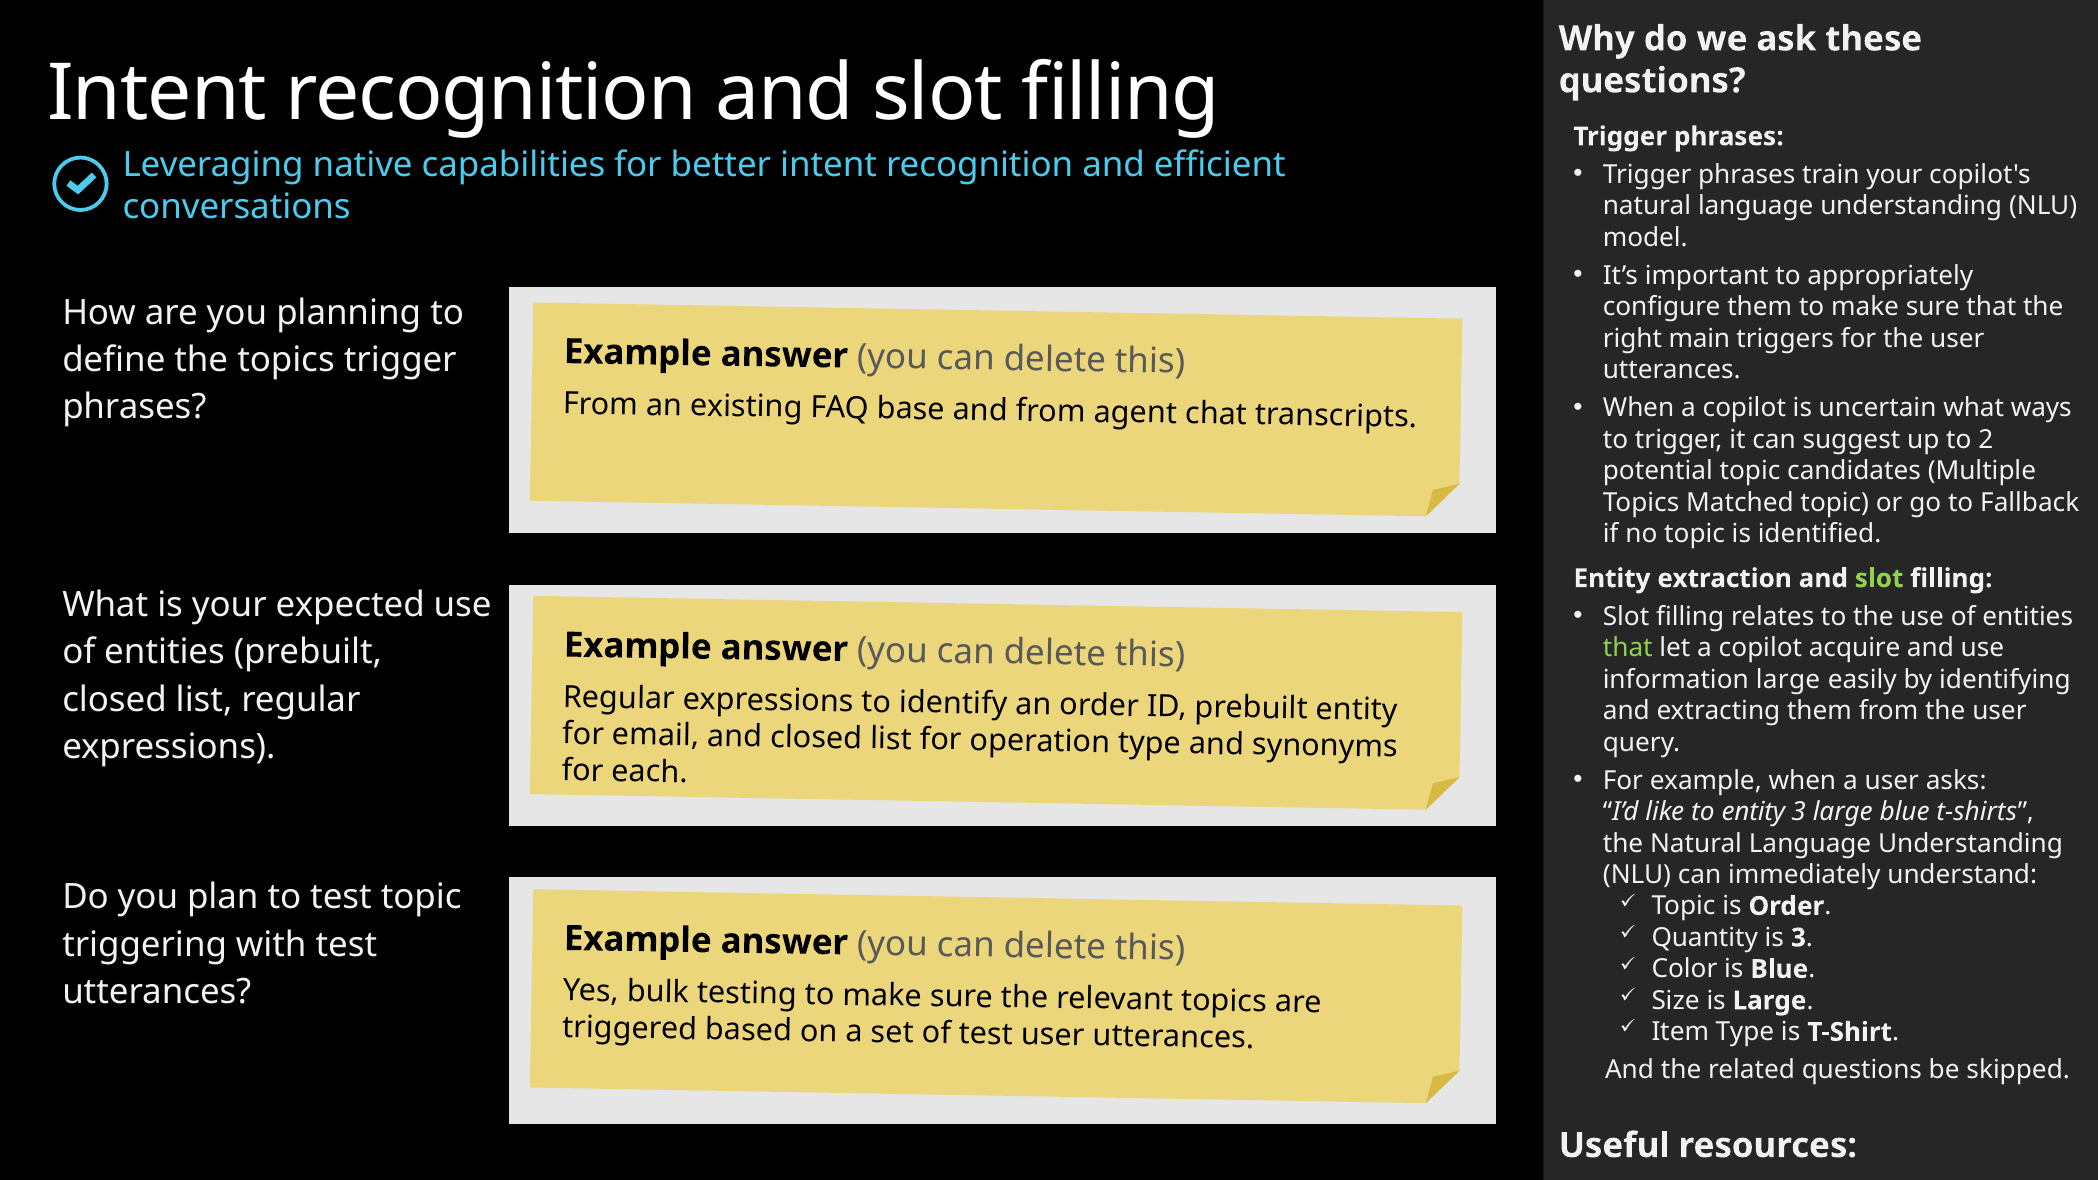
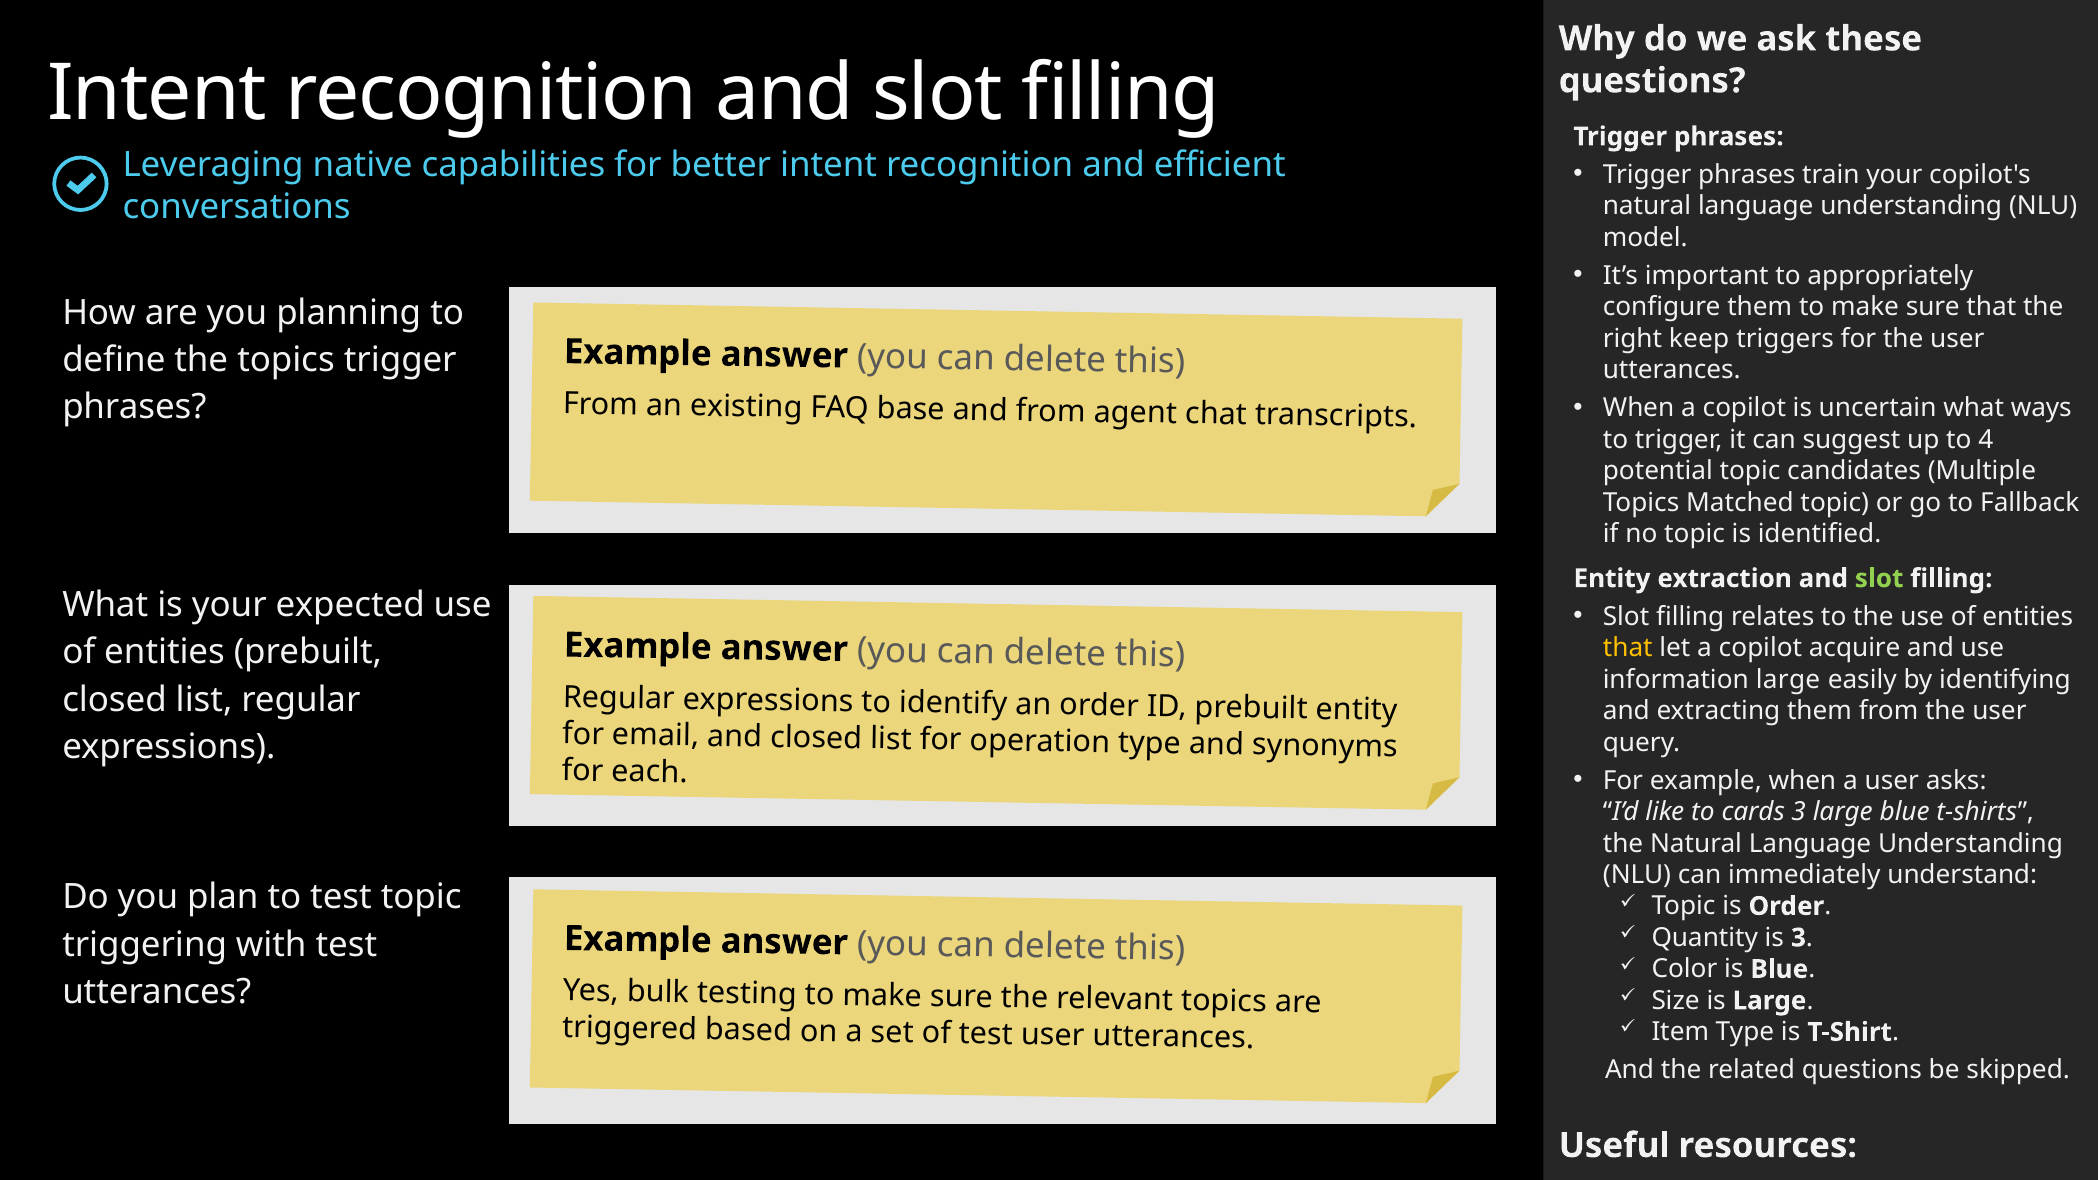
main: main -> keep
2: 2 -> 4
that at (1628, 648) colour: light green -> yellow
to entity: entity -> cards
